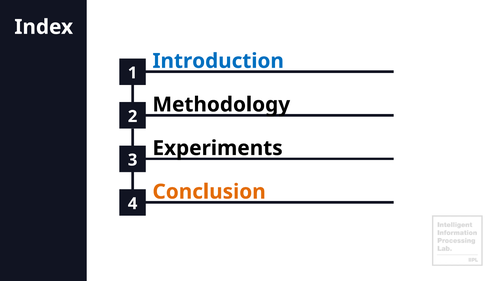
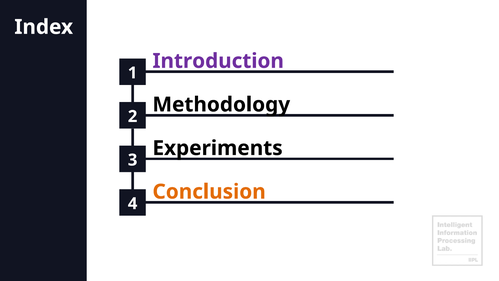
Introduction colour: blue -> purple
